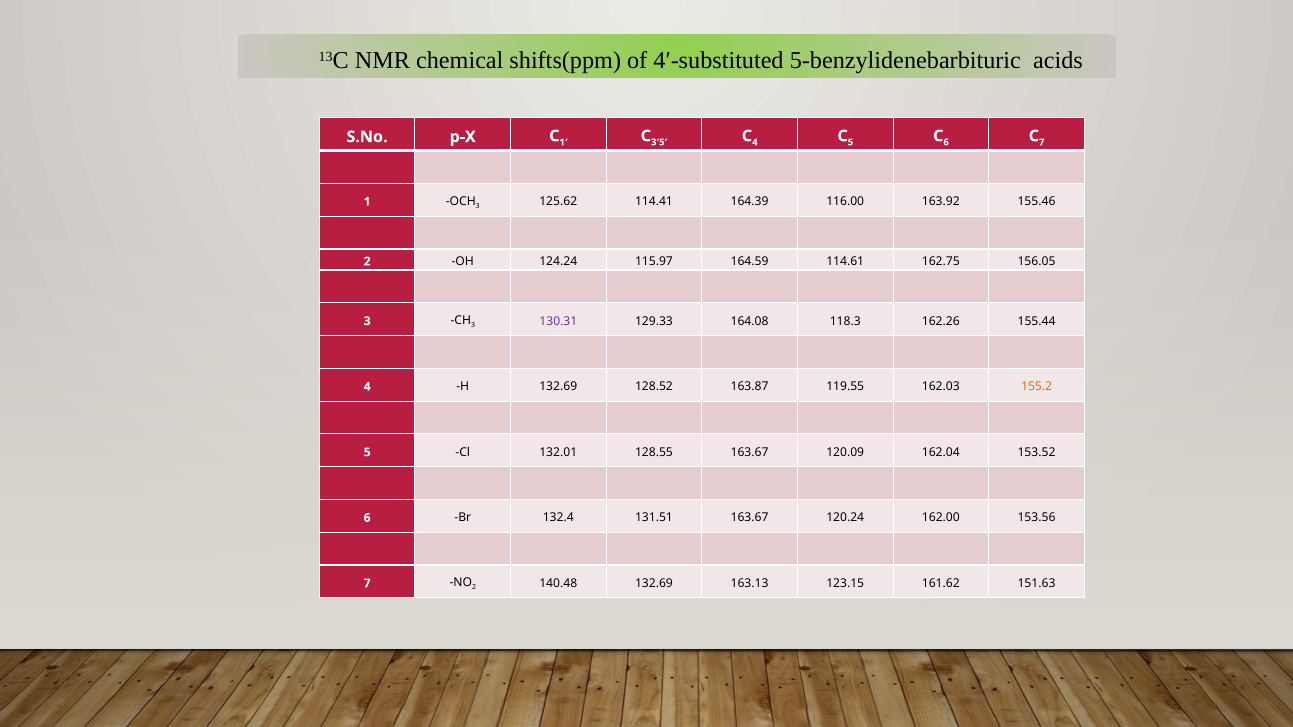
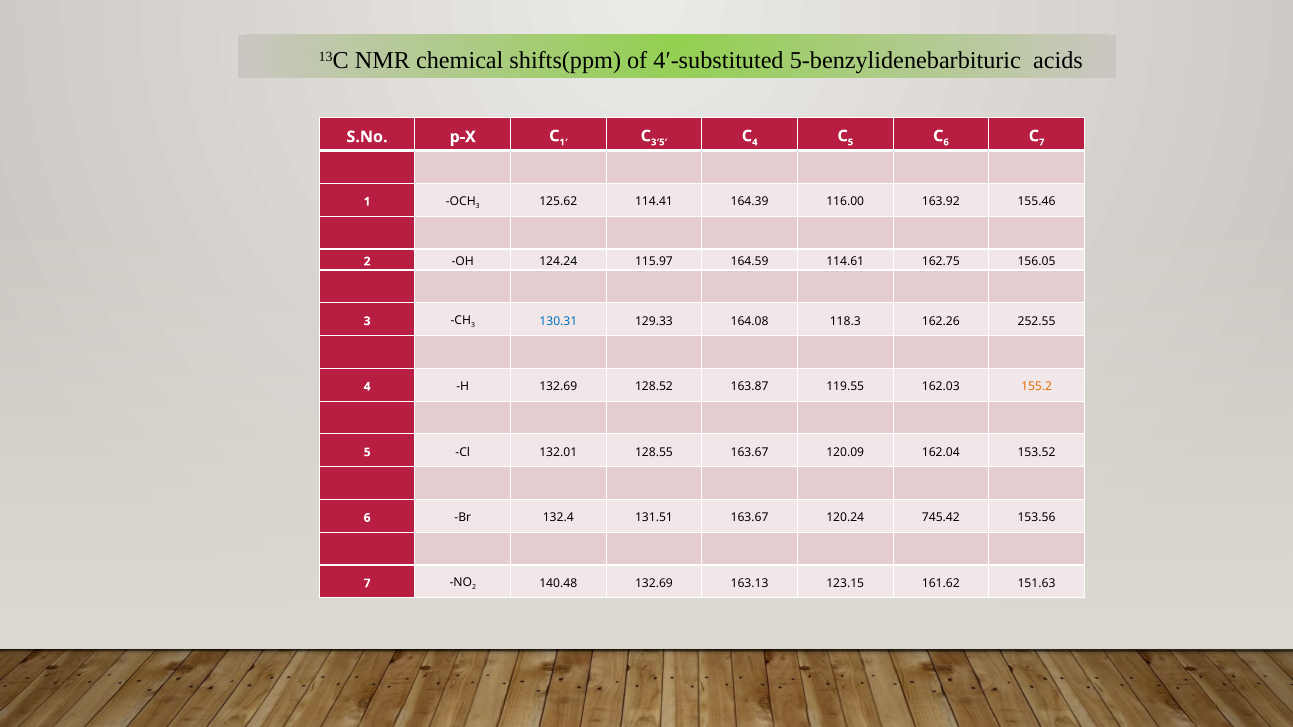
130.31 colour: purple -> blue
155.44: 155.44 -> 252.55
162.00: 162.00 -> 745.42
